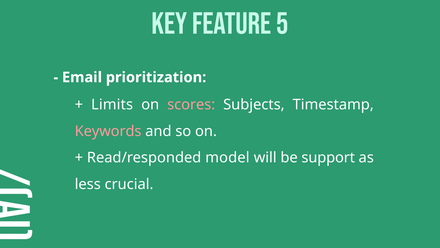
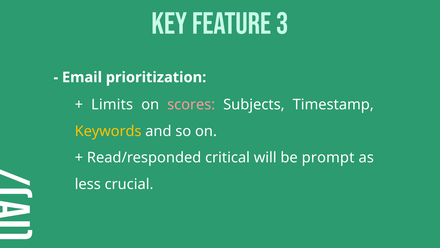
5: 5 -> 3
Keywords colour: pink -> yellow
model: model -> critical
support: support -> prompt
